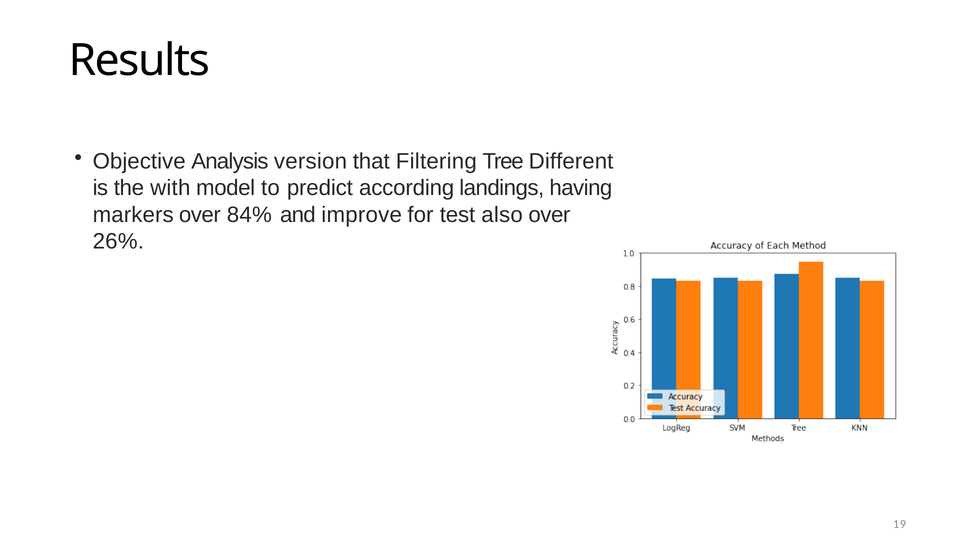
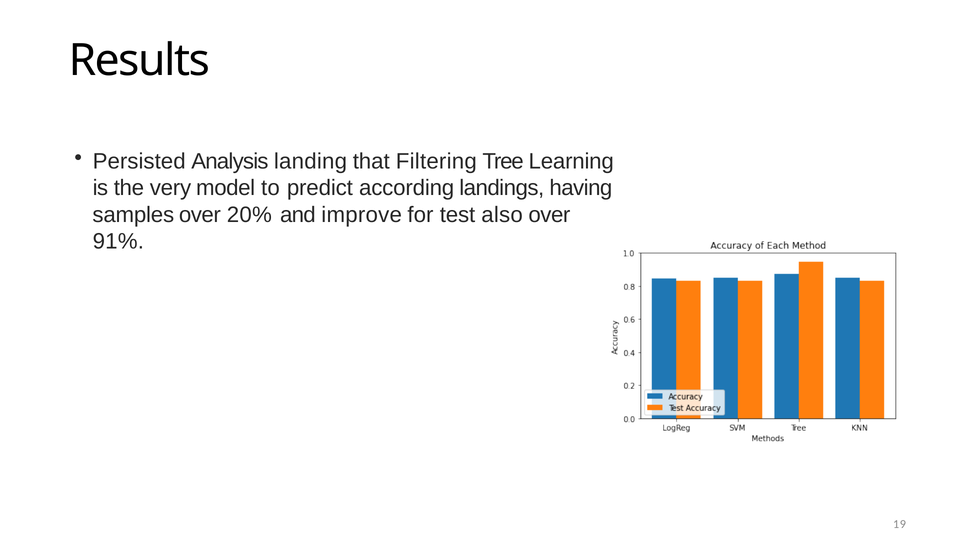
Objective: Objective -> Persisted
version: version -> landing
Different: Different -> Learning
with: with -> very
markers: markers -> samples
84%: 84% -> 20%
26%: 26% -> 91%
